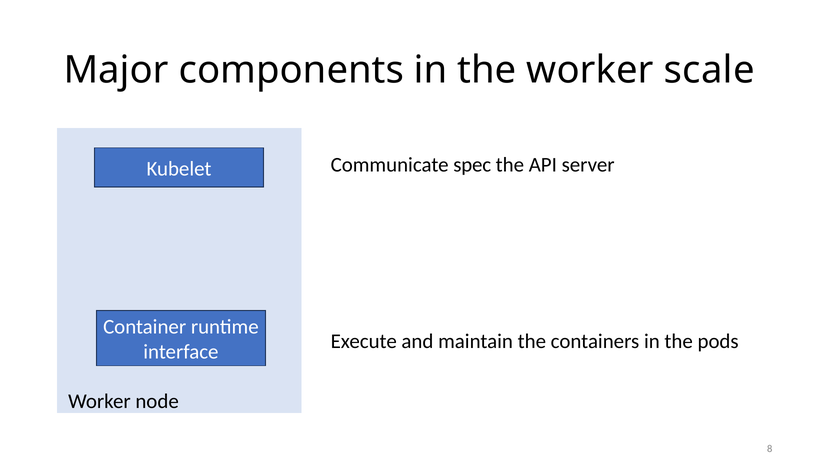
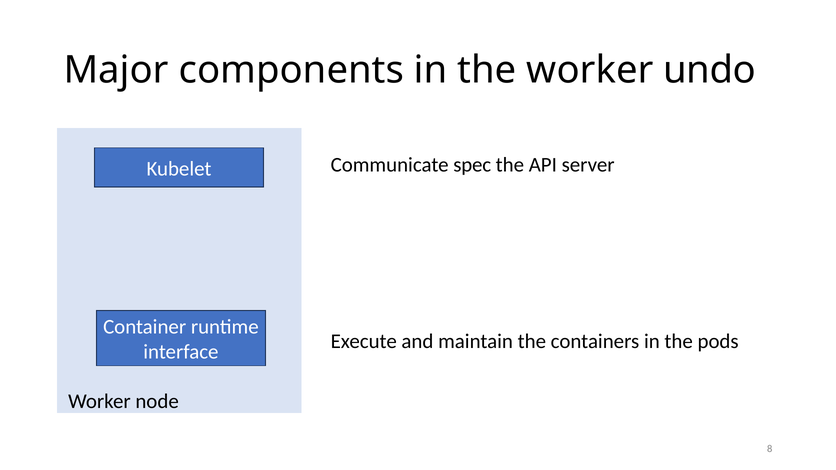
scale: scale -> undo
